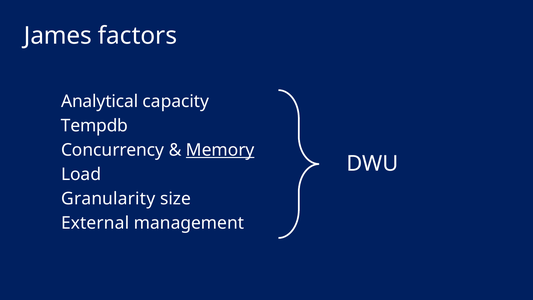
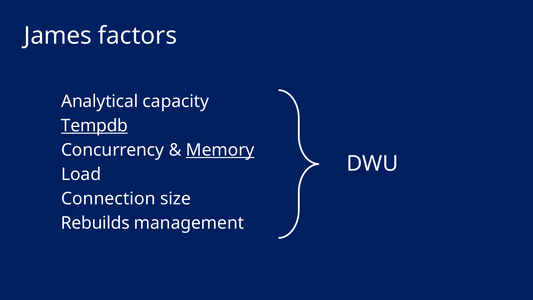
Tempdb underline: none -> present
Granularity: Granularity -> Connection
External: External -> Rebuilds
